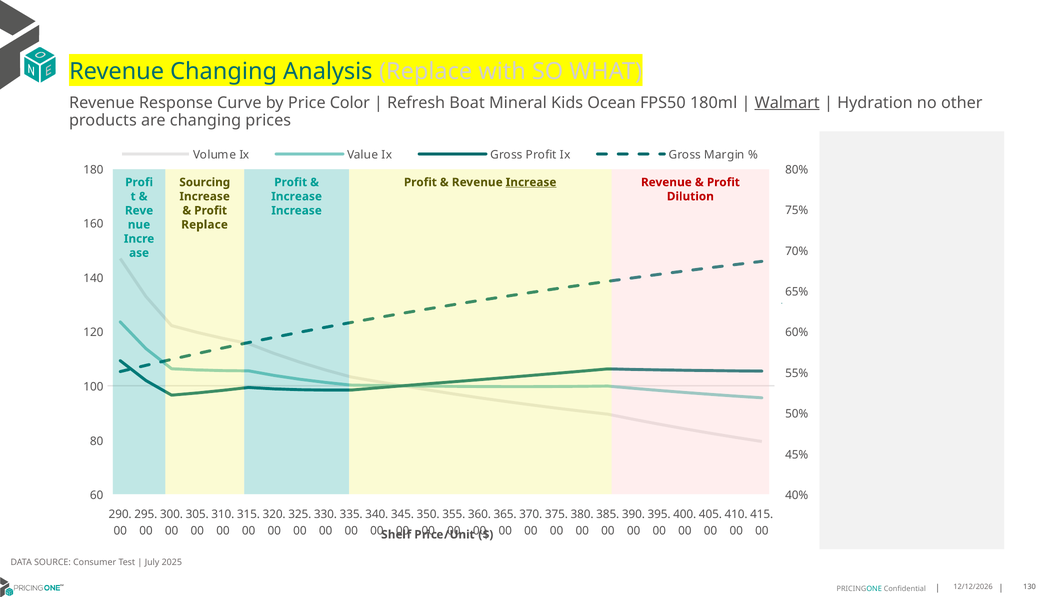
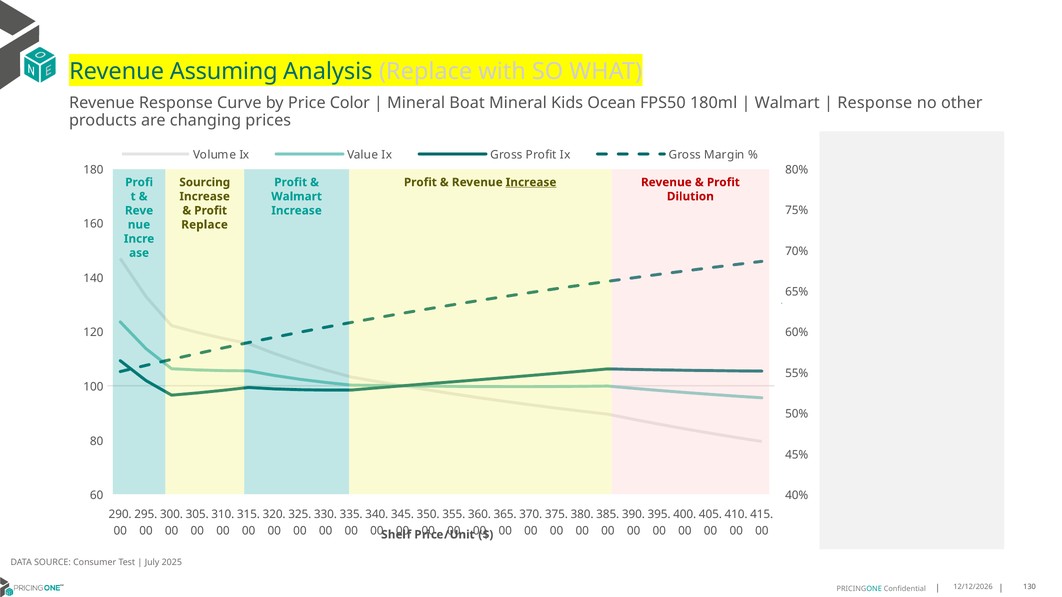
Revenue Changing: Changing -> Assuming
Refresh at (416, 103): Refresh -> Mineral
Walmart at (787, 103) underline: present -> none
Hydration at (875, 103): Hydration -> Response
Increase at (297, 197): Increase -> Walmart
